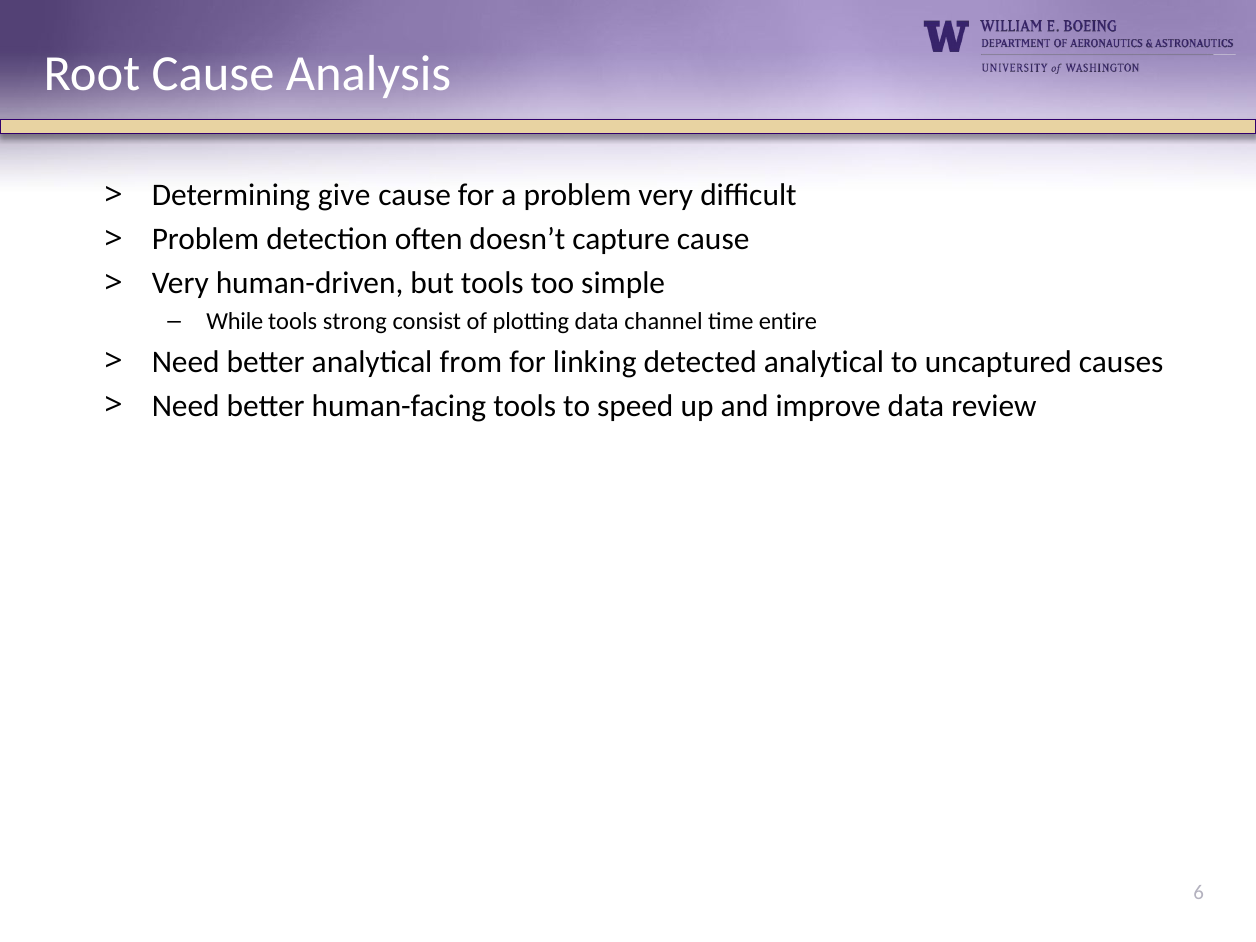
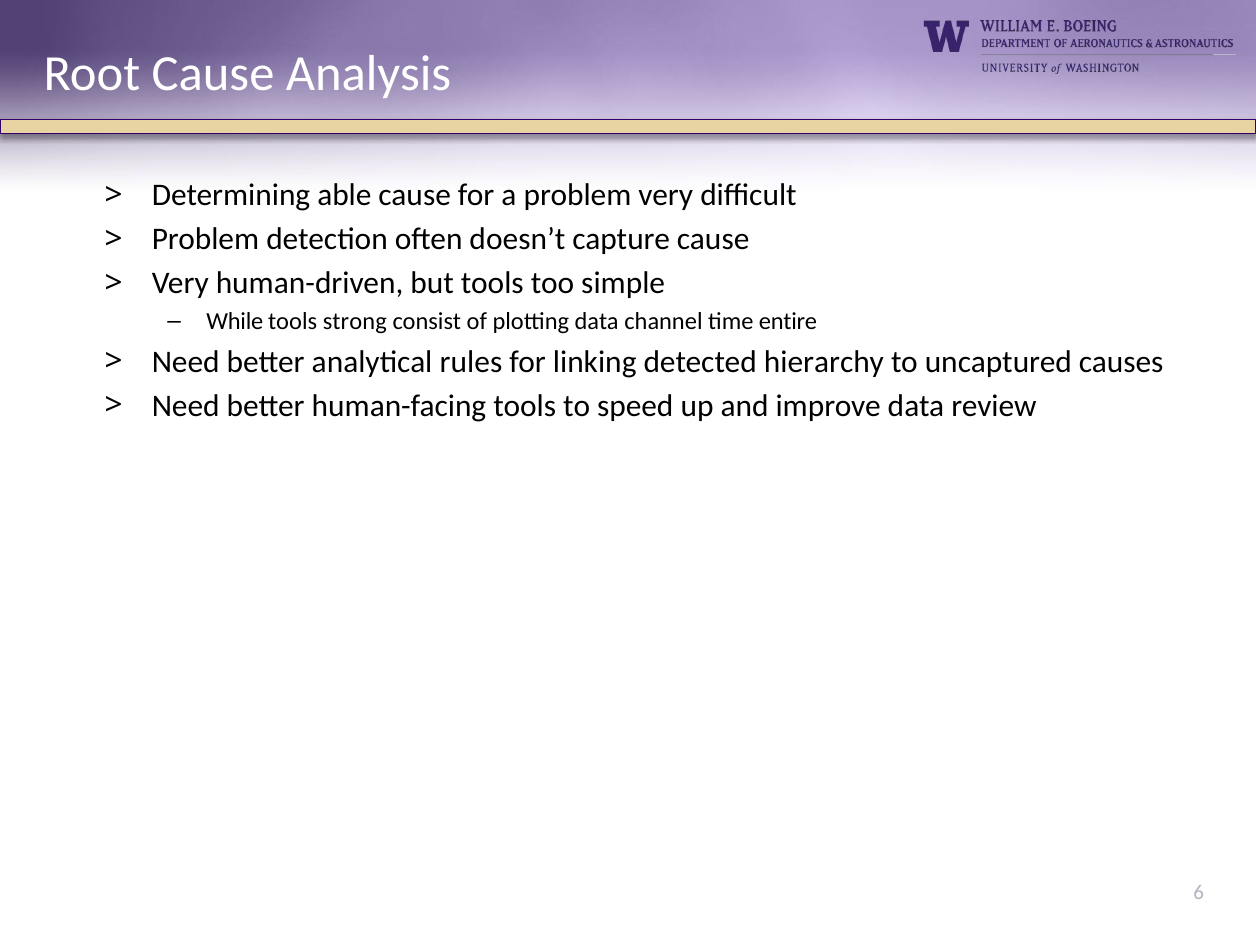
give: give -> able
from: from -> rules
detected analytical: analytical -> hierarchy
